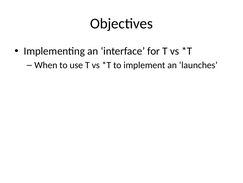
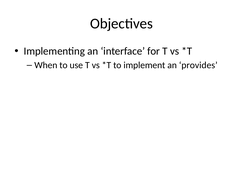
launches: launches -> provides
